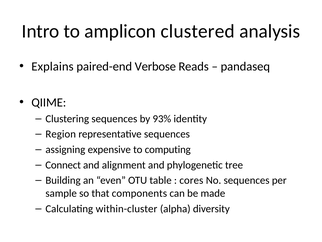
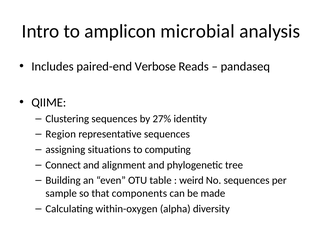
clustered: clustered -> microbial
Explains: Explains -> Includes
93%: 93% -> 27%
expensive: expensive -> situations
cores: cores -> weird
within-cluster: within-cluster -> within-oxygen
